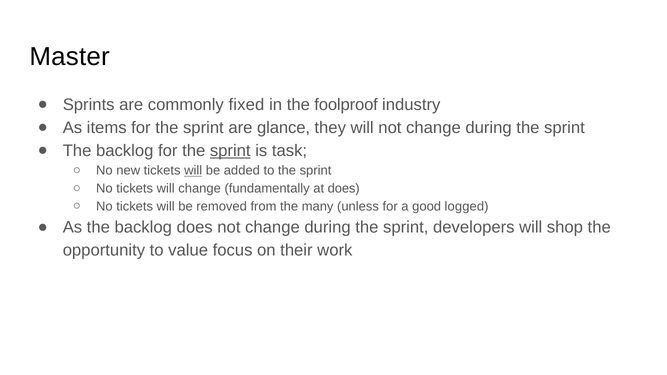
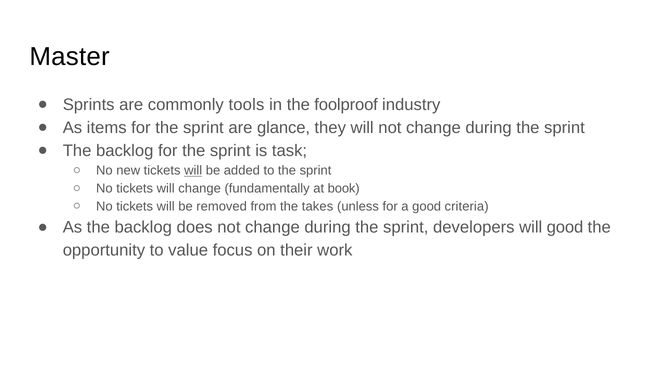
fixed: fixed -> tools
sprint at (230, 151) underline: present -> none
at does: does -> book
many: many -> takes
logged: logged -> criteria
will shop: shop -> good
